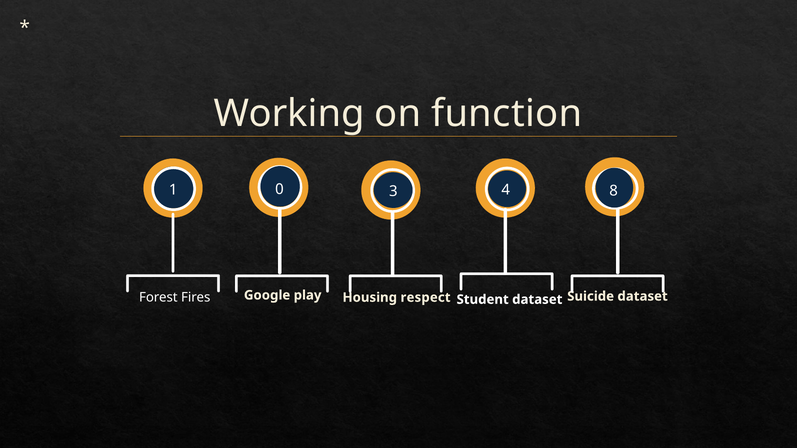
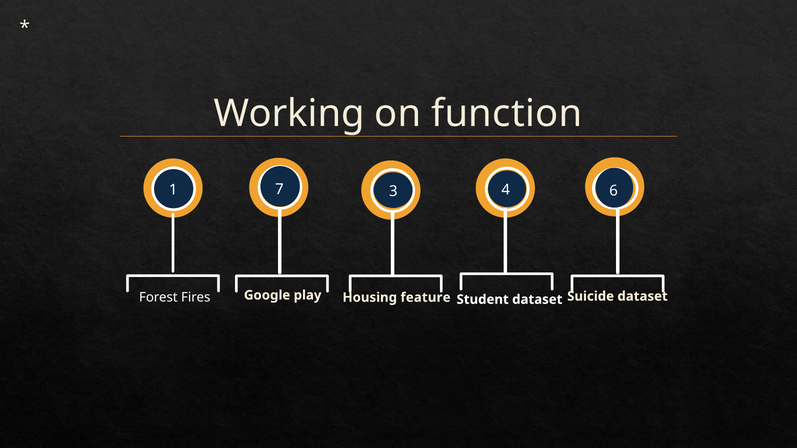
0: 0 -> 7
8: 8 -> 6
respect: respect -> feature
